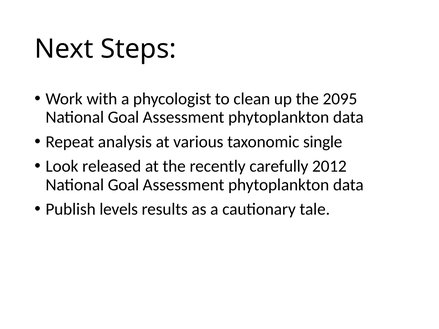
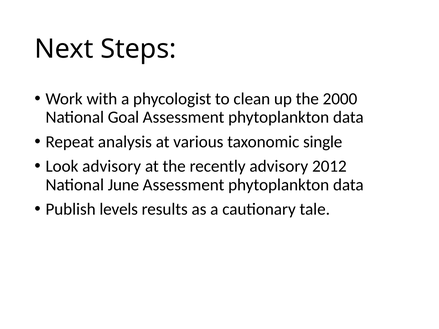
2095: 2095 -> 2000
Look released: released -> advisory
recently carefully: carefully -> advisory
Goal at (123, 185): Goal -> June
